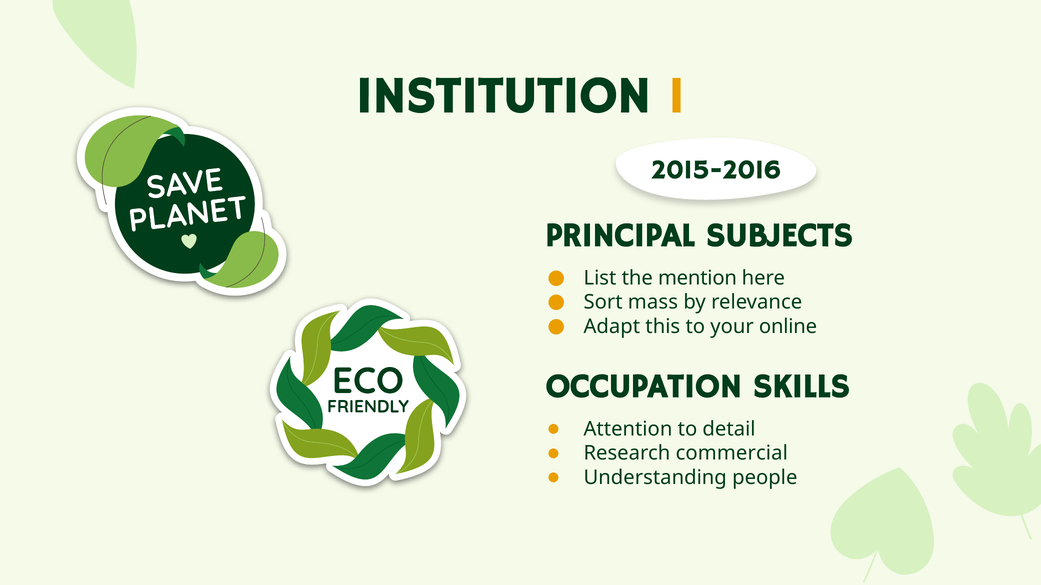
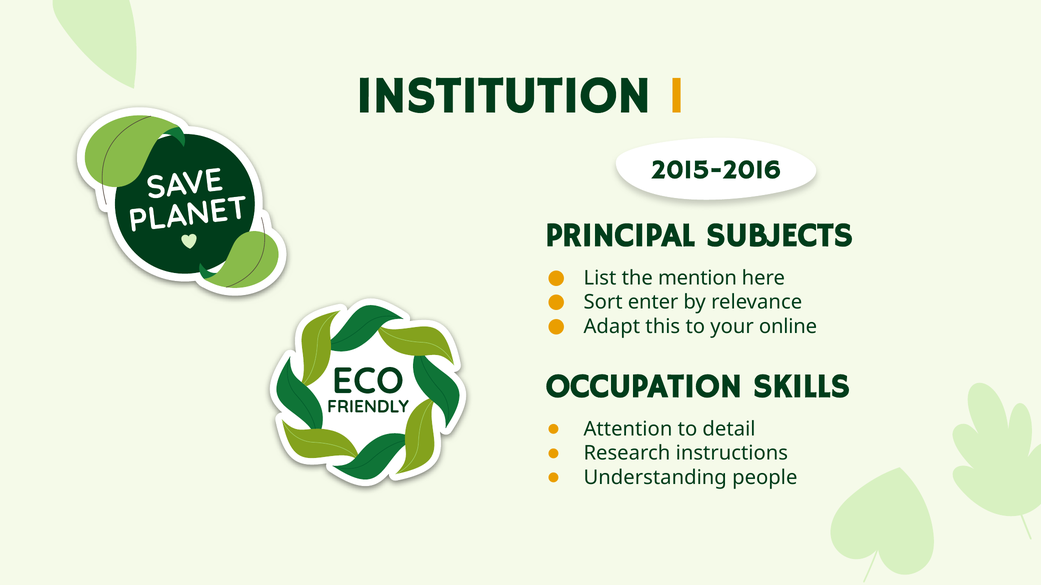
mass: mass -> enter
commercial: commercial -> instructions
